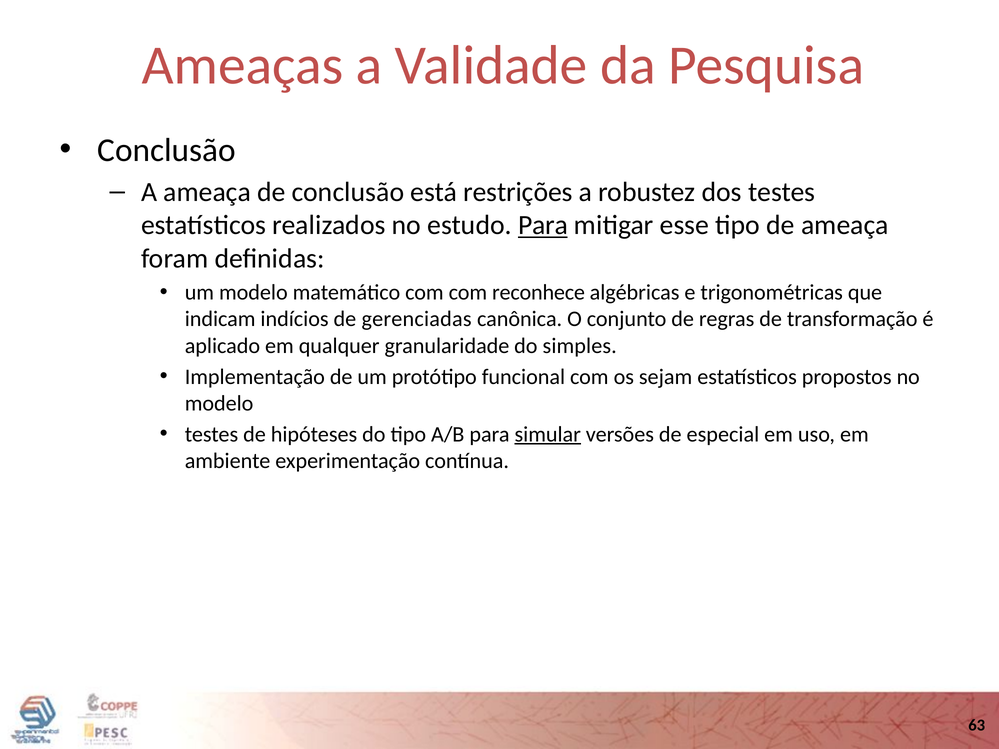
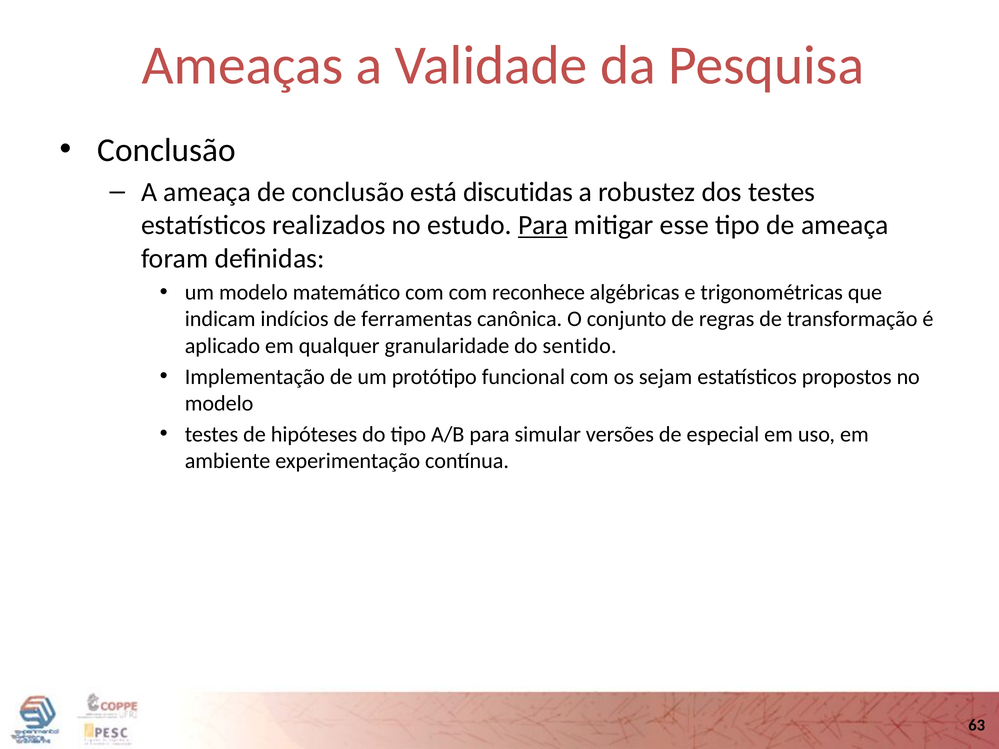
restrições: restrições -> discutidas
gerenciadas: gerenciadas -> ferramentas
simples: simples -> sentido
simular underline: present -> none
